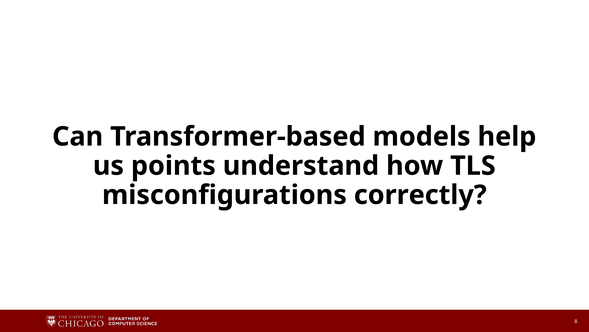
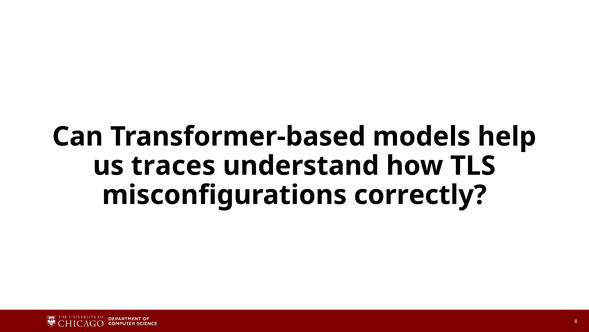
points: points -> traces
